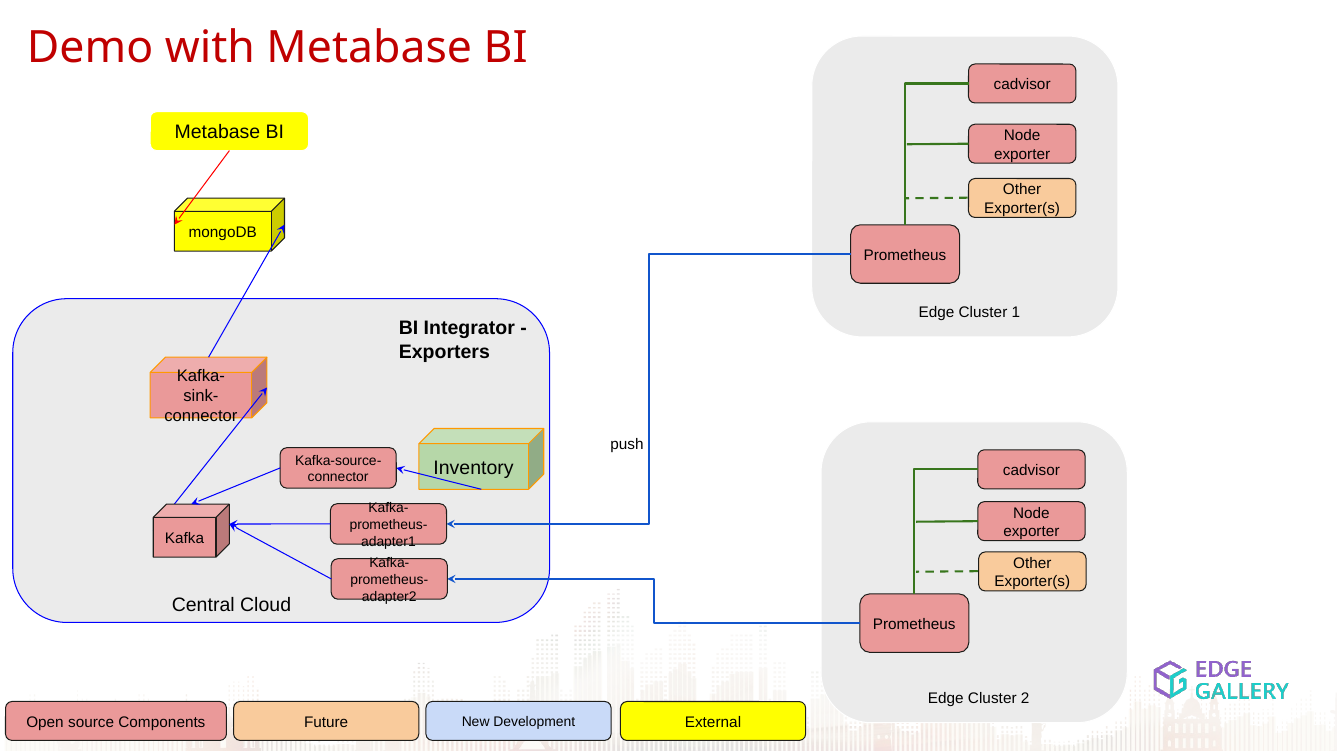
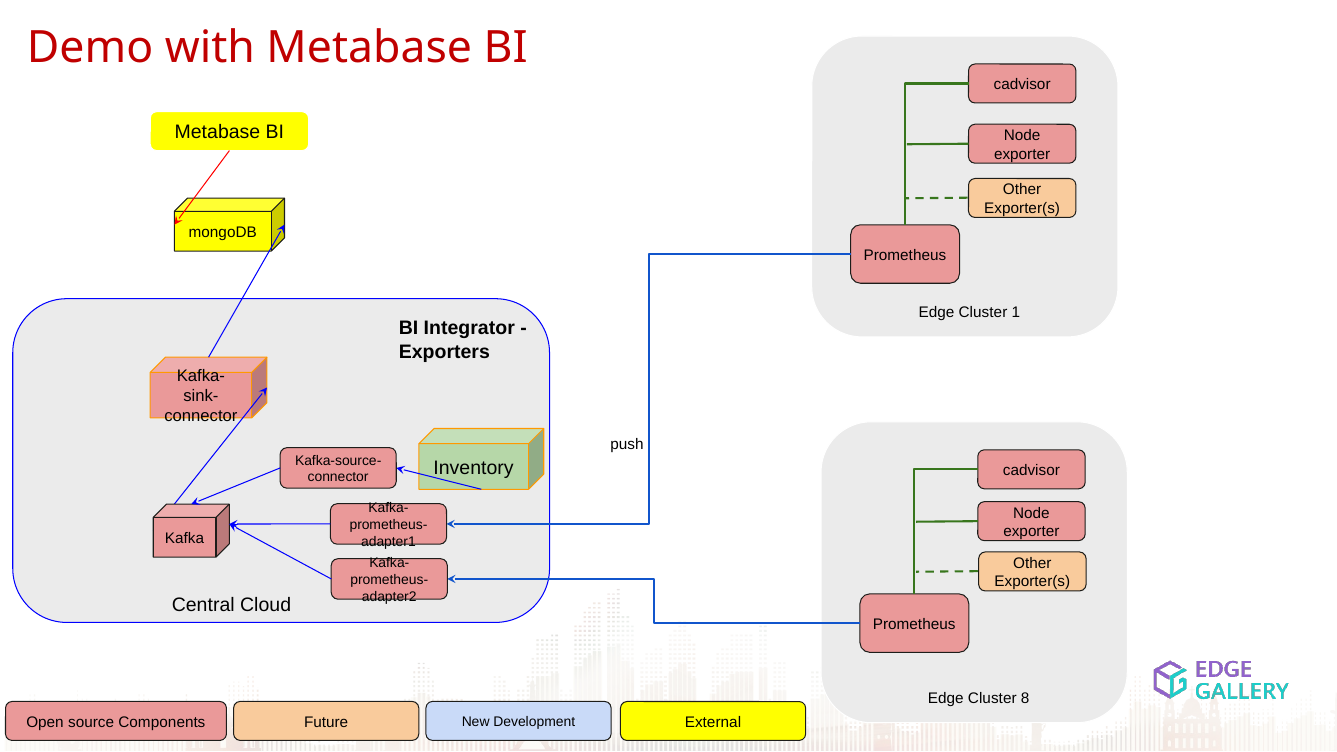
2: 2 -> 8
